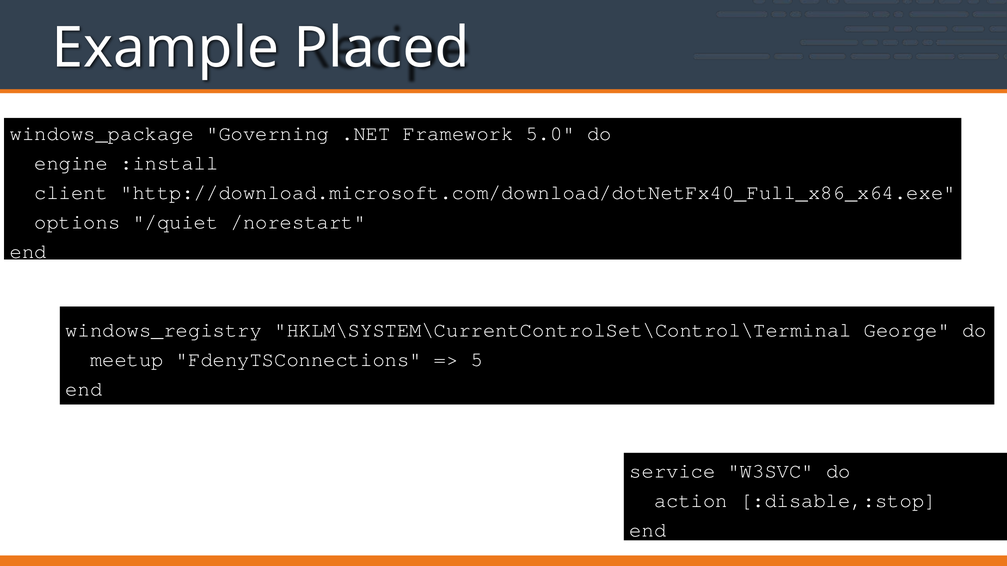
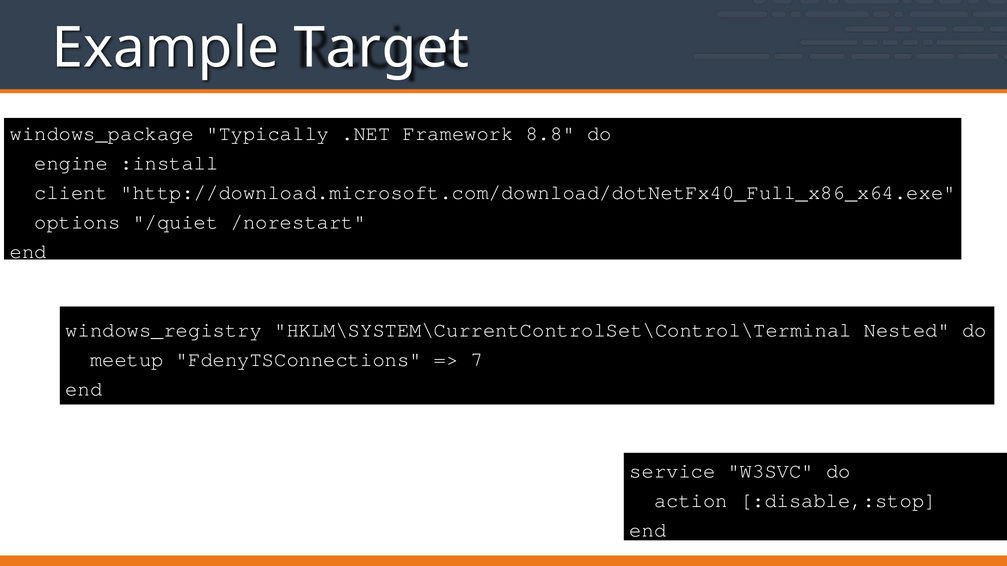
Placed: Placed -> Target
Governing: Governing -> Typically
5.0: 5.0 -> 8.8
George: George -> Nested
5: 5 -> 7
